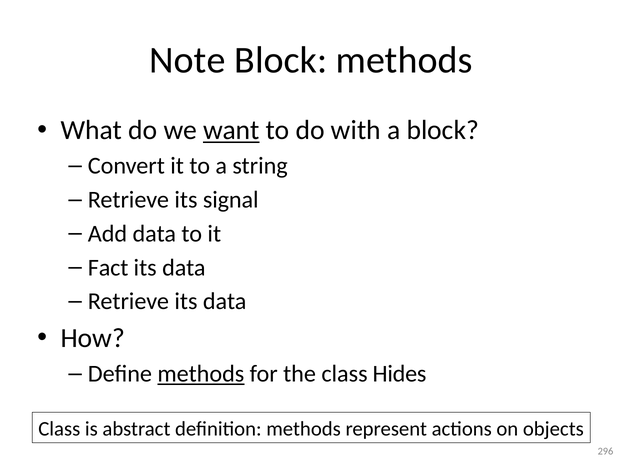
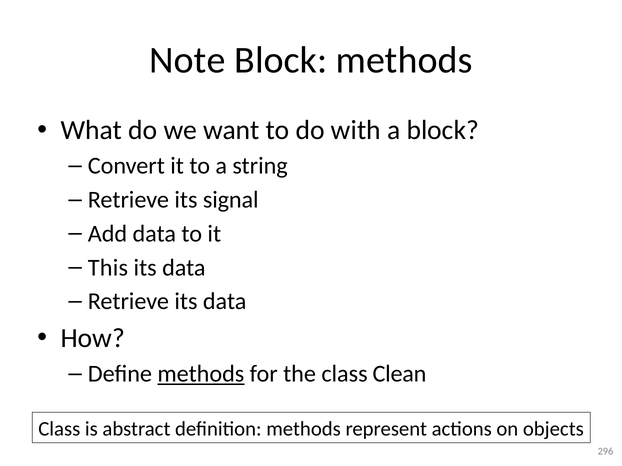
want underline: present -> none
Fact: Fact -> This
Hides: Hides -> Clean
